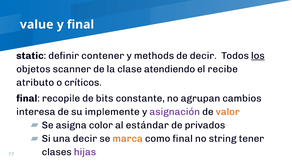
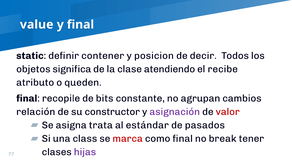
methods: methods -> posicion
los underline: present -> none
scanner: scanner -> significa
críticos: críticos -> queden
interesa: interesa -> relación
implemente: implemente -> constructor
valor colour: orange -> red
color: color -> trata
privados: privados -> pasados
una decir: decir -> class
marca colour: orange -> red
string: string -> break
